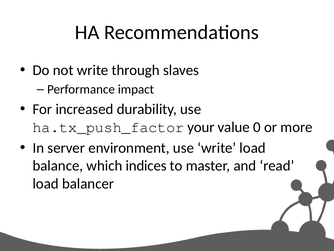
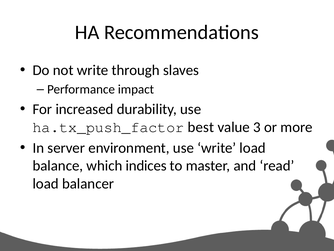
your: your -> best
0: 0 -> 3
